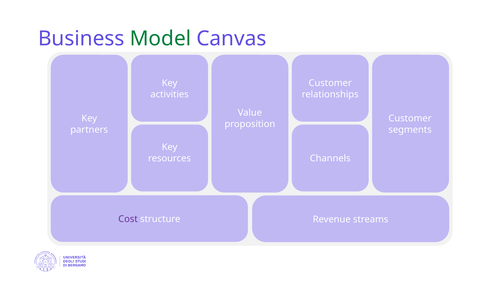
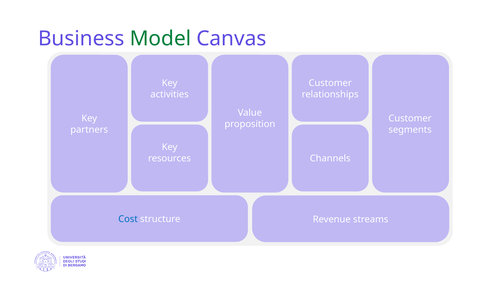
Cost colour: purple -> blue
